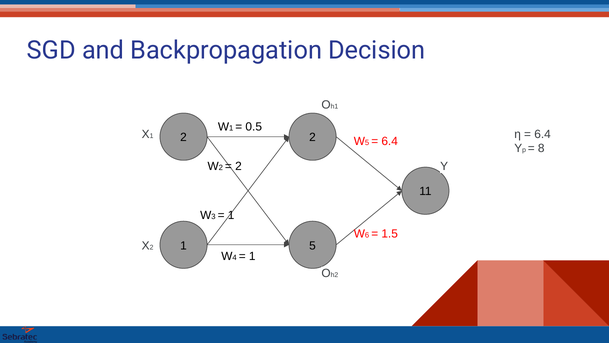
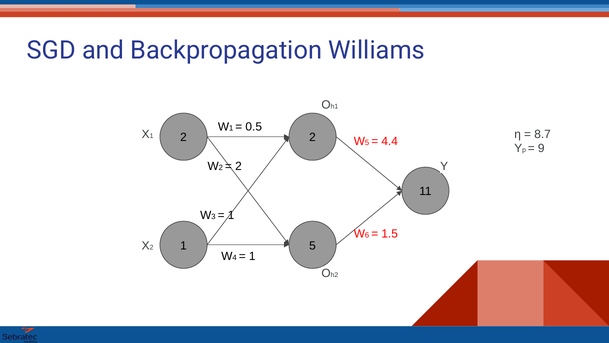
Decision: Decision -> Williams
6.4 at (543, 134): 6.4 -> 8.7
6.4 at (390, 141): 6.4 -> 4.4
8: 8 -> 9
